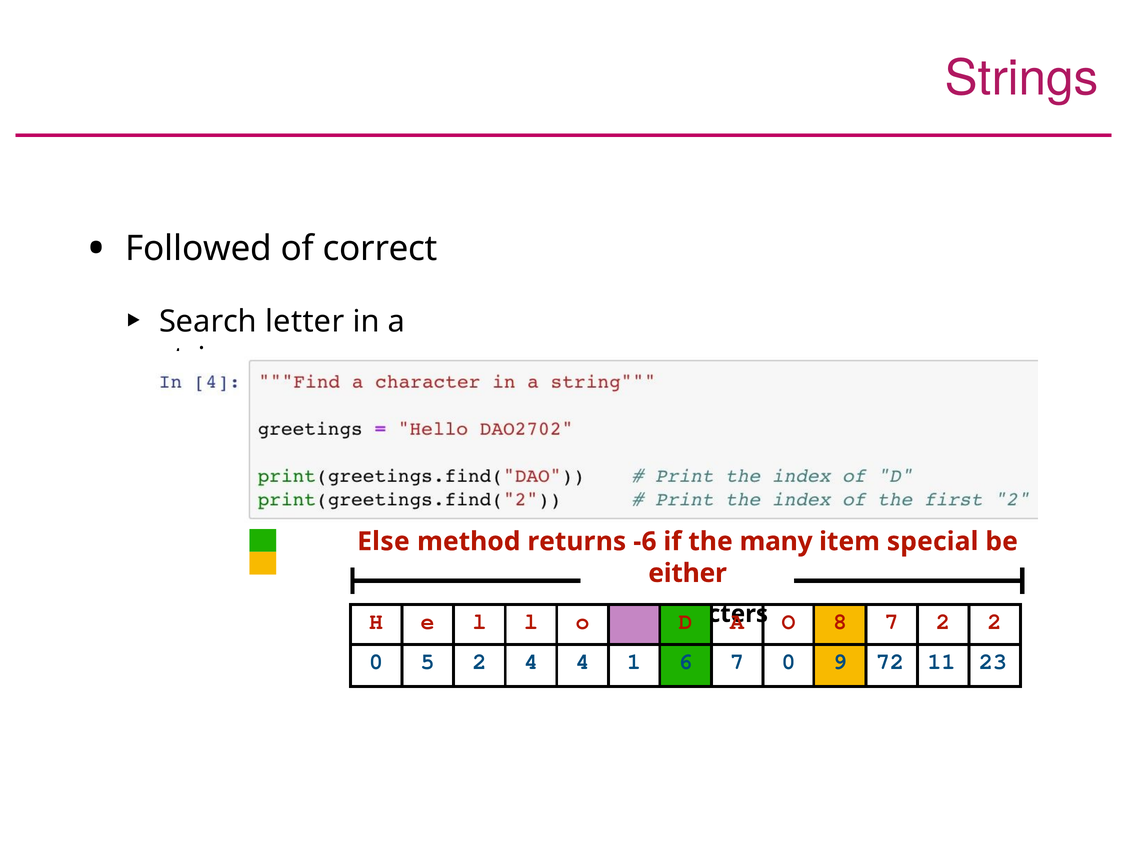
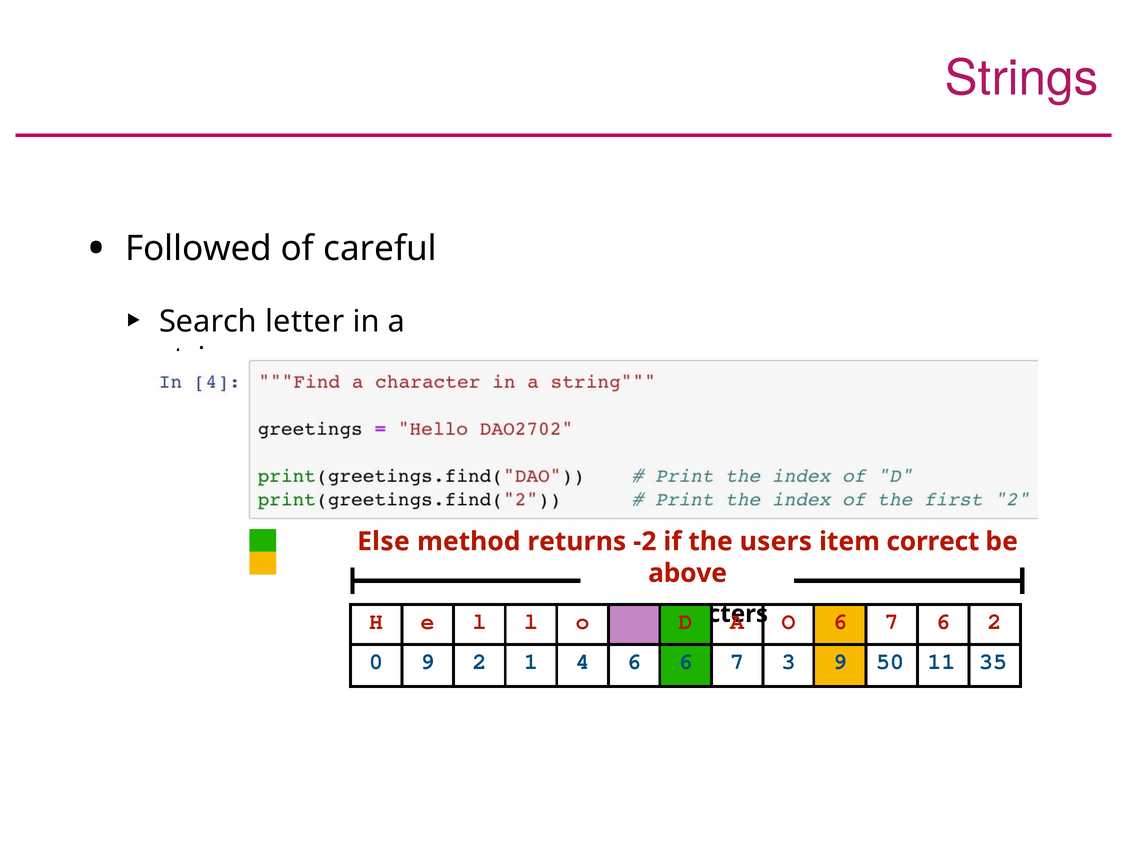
correct: correct -> careful
returns -6: -6 -> -2
many: many -> users
special: special -> correct
either: either -> above
O 8: 8 -> 6
7 2: 2 -> 6
0 5: 5 -> 9
2 4: 4 -> 1
4 1: 1 -> 6
7 0: 0 -> 3
72: 72 -> 50
23: 23 -> 35
